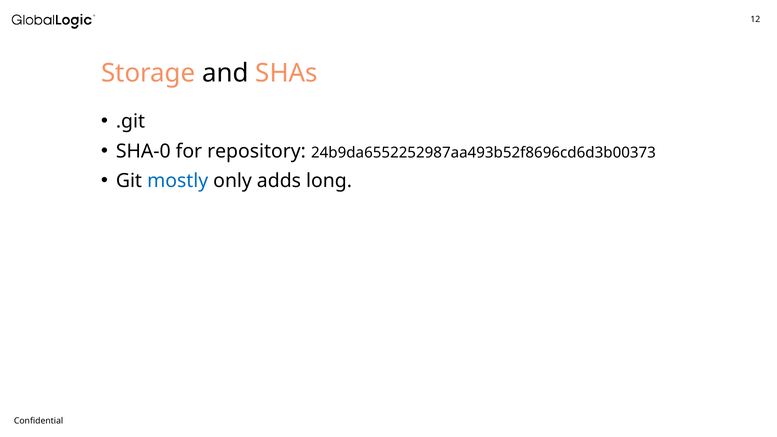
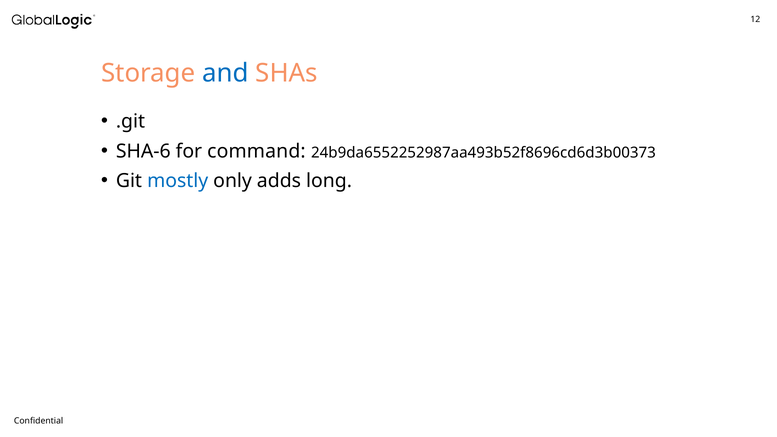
and colour: black -> blue
SHA-0: SHA-0 -> SHA-6
repository: repository -> command
